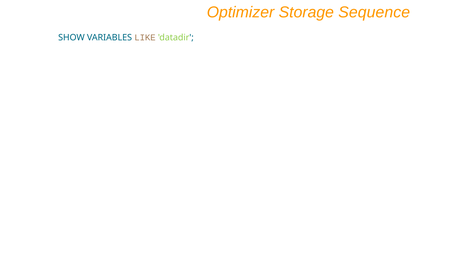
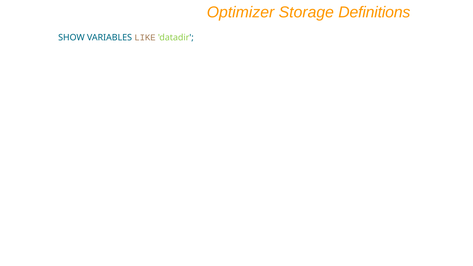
Sequence: Sequence -> Definitions
